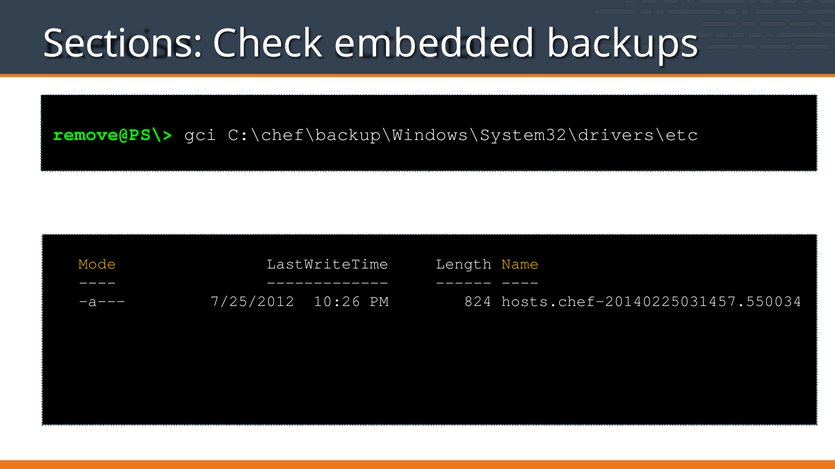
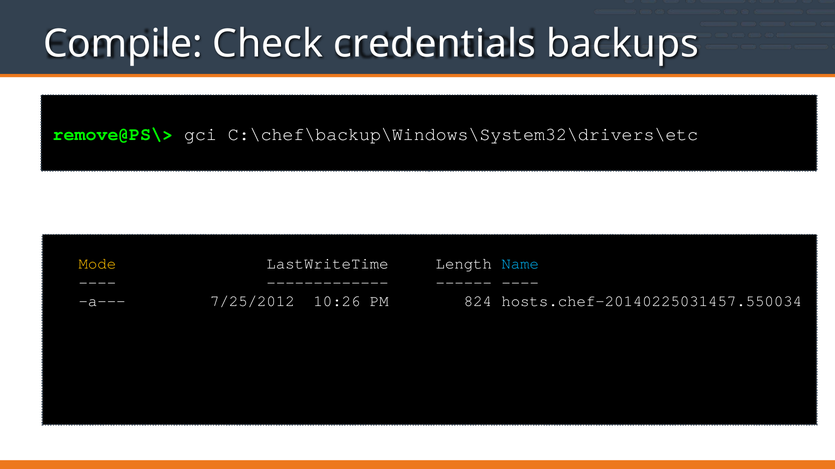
Sections: Sections -> Compile
embedded: embedded -> credentials
Name colour: yellow -> light blue
